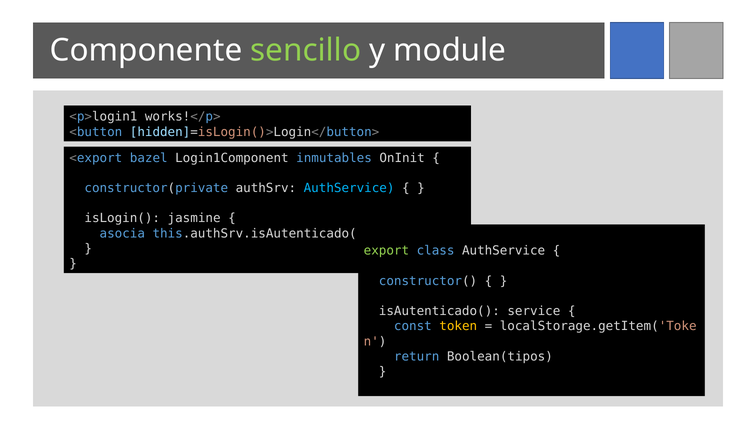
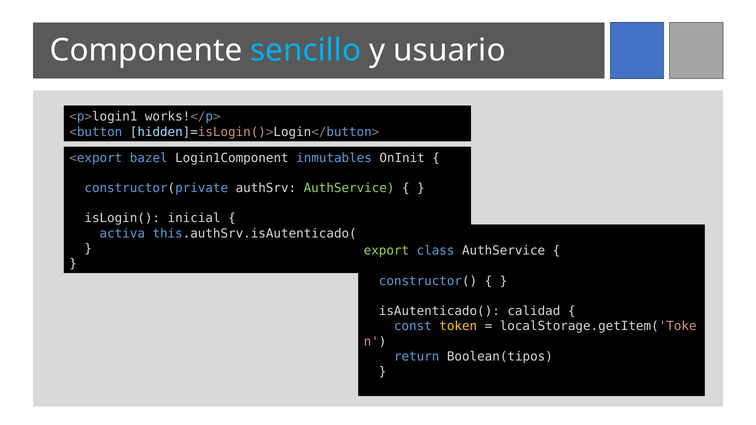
sencillo colour: light green -> light blue
module: module -> usuario
AuthService at (349, 188) colour: light blue -> light green
jasmine: jasmine -> inicial
asocia: asocia -> activa
service: service -> calidad
